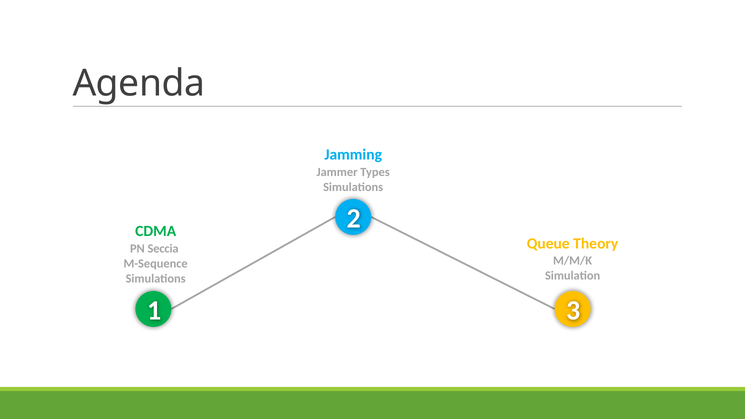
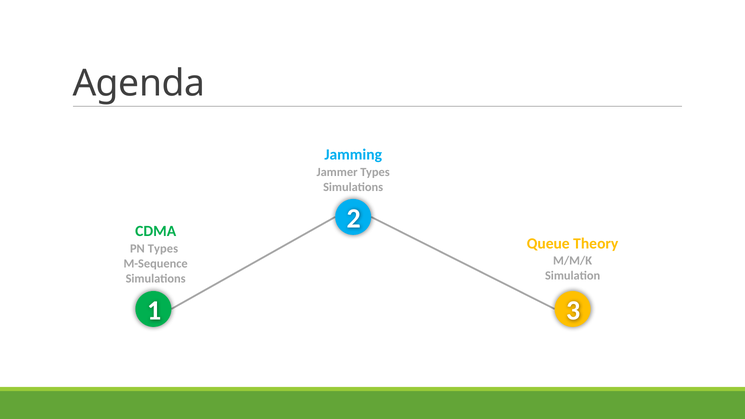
PN Seccia: Seccia -> Types
